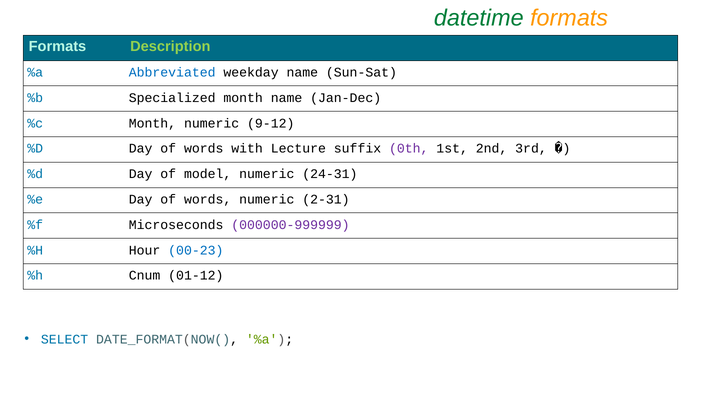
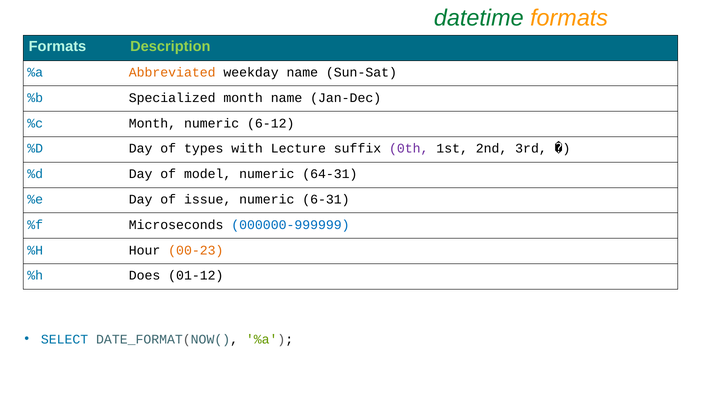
Abbreviated colour: blue -> orange
9-12: 9-12 -> 6-12
%D Day of words: words -> types
24-31: 24-31 -> 64-31
%e Day of words: words -> issue
2-31: 2-31 -> 6-31
000000-999999 colour: purple -> blue
00-23 colour: blue -> orange
Cnum: Cnum -> Does
